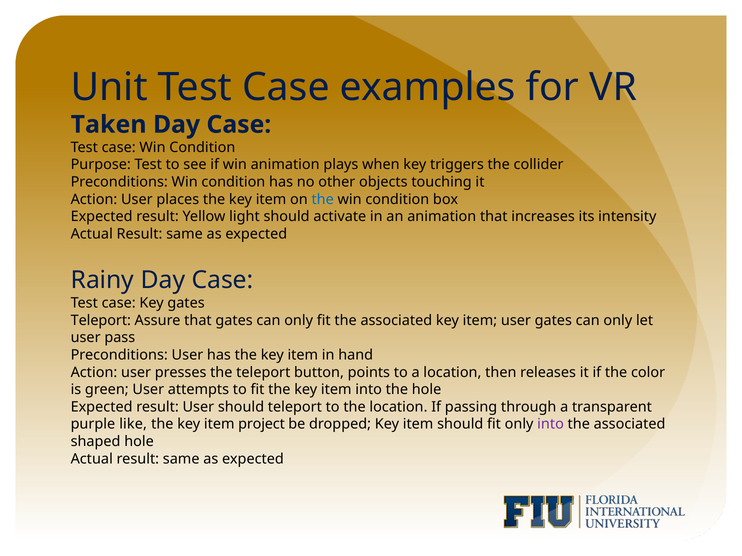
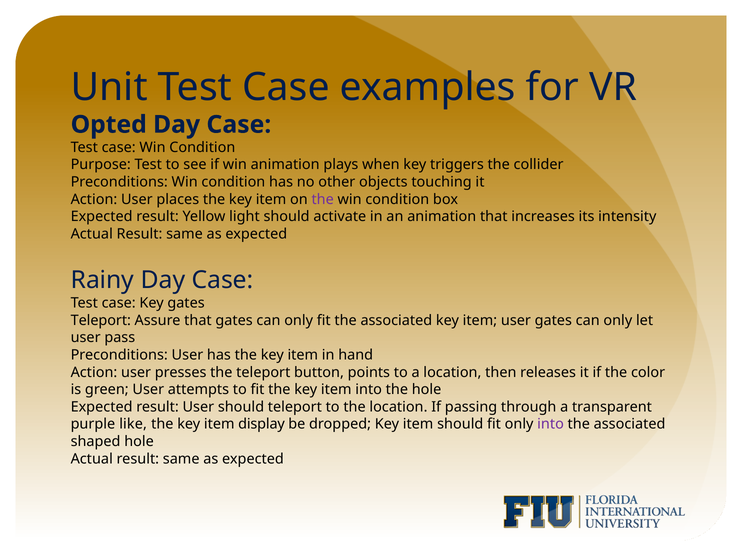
Taken: Taken -> Opted
the at (323, 199) colour: blue -> purple
project: project -> display
